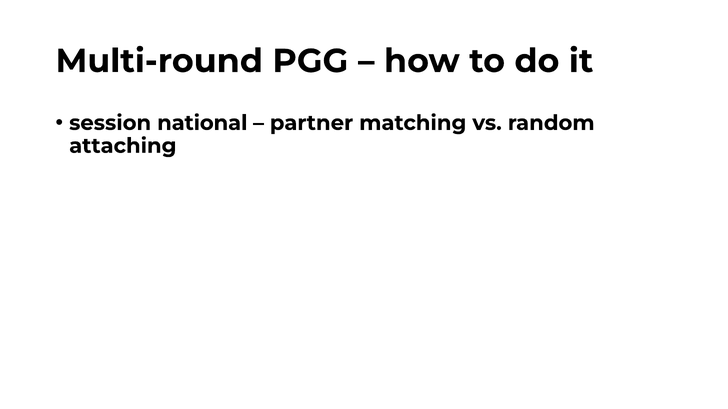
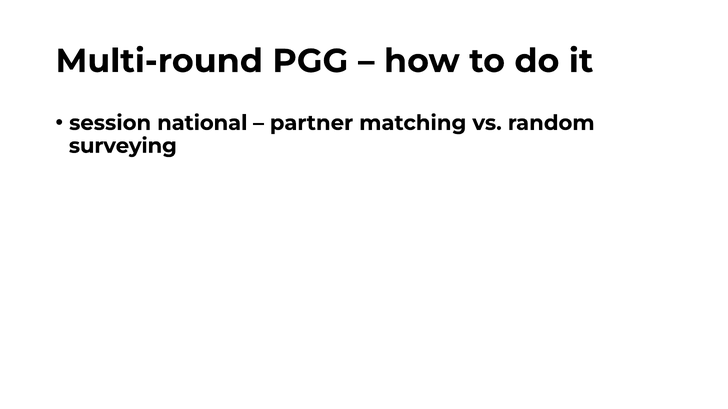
attaching: attaching -> surveying
